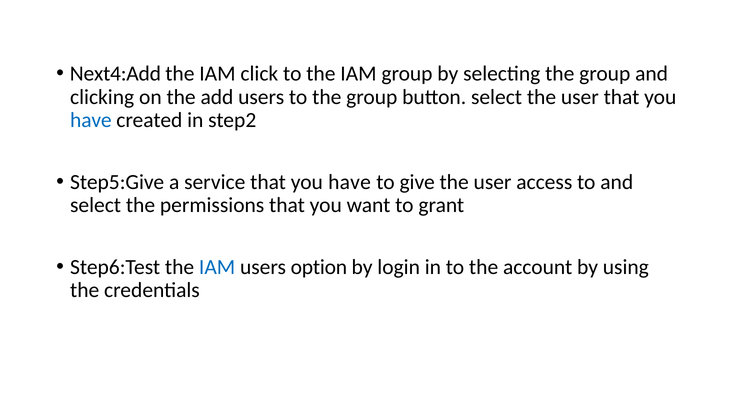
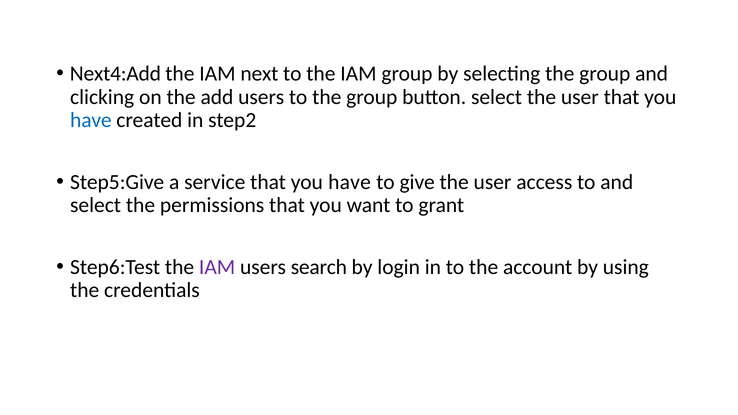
click: click -> next
IAM at (217, 267) colour: blue -> purple
option: option -> search
